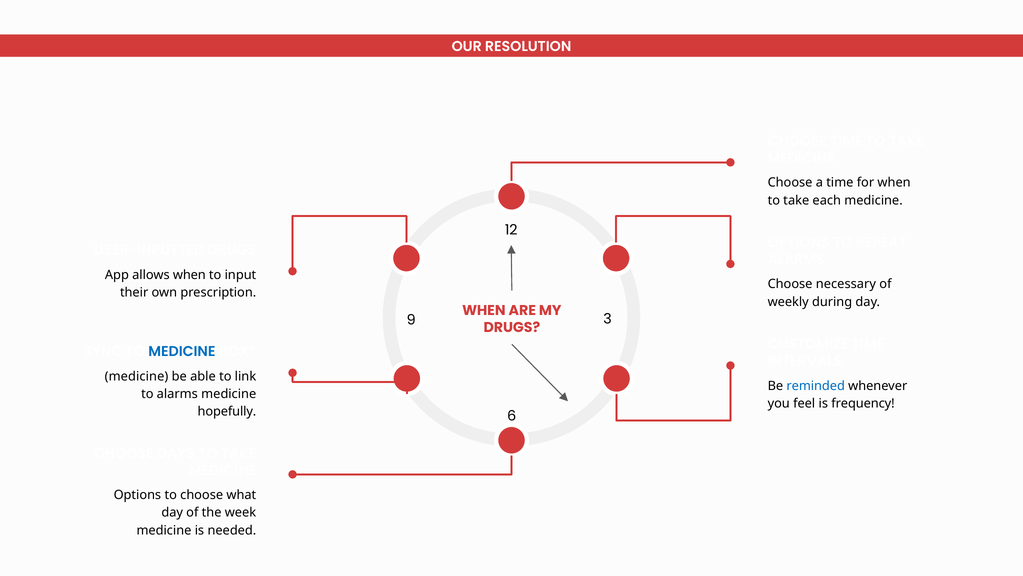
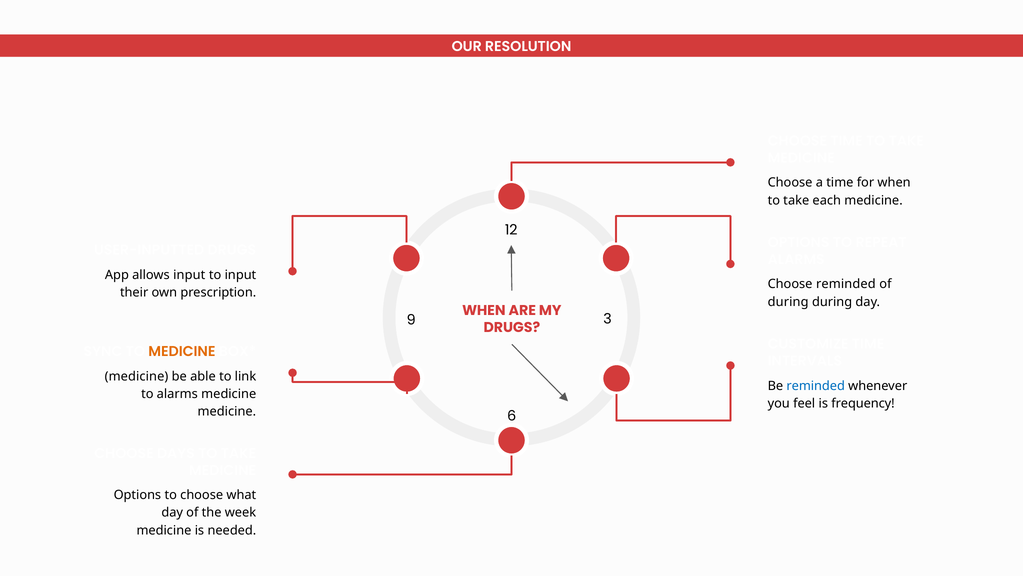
allows when: when -> input
Choose necessary: necessary -> reminded
weekly at (788, 302): weekly -> during
MEDICINE at (182, 351) colour: blue -> orange
hopefully at (227, 411): hopefully -> medicine
